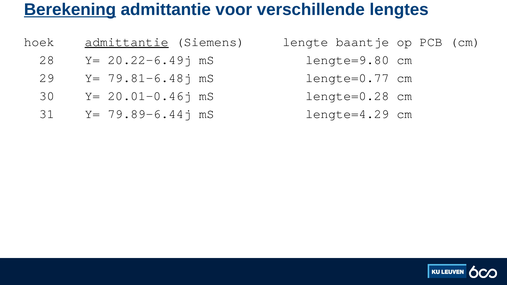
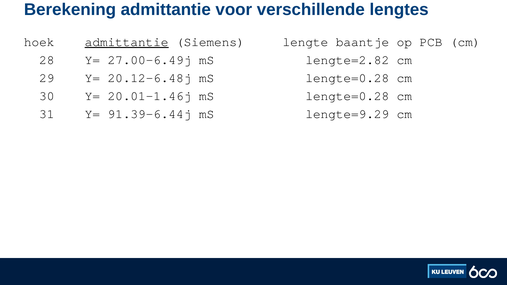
Berekening underline: present -> none
20.22-6.49j: 20.22-6.49j -> 27.00-6.49j
lengte=9.80: lengte=9.80 -> lengte=2.82
79.81-6.48j: 79.81-6.48j -> 20.12-6.48j
lengte=0.77 at (347, 78): lengte=0.77 -> lengte=0.28
20.01-0.46j: 20.01-0.46j -> 20.01-1.46j
79.89-6.44j: 79.89-6.44j -> 91.39-6.44j
lengte=4.29: lengte=4.29 -> lengte=9.29
